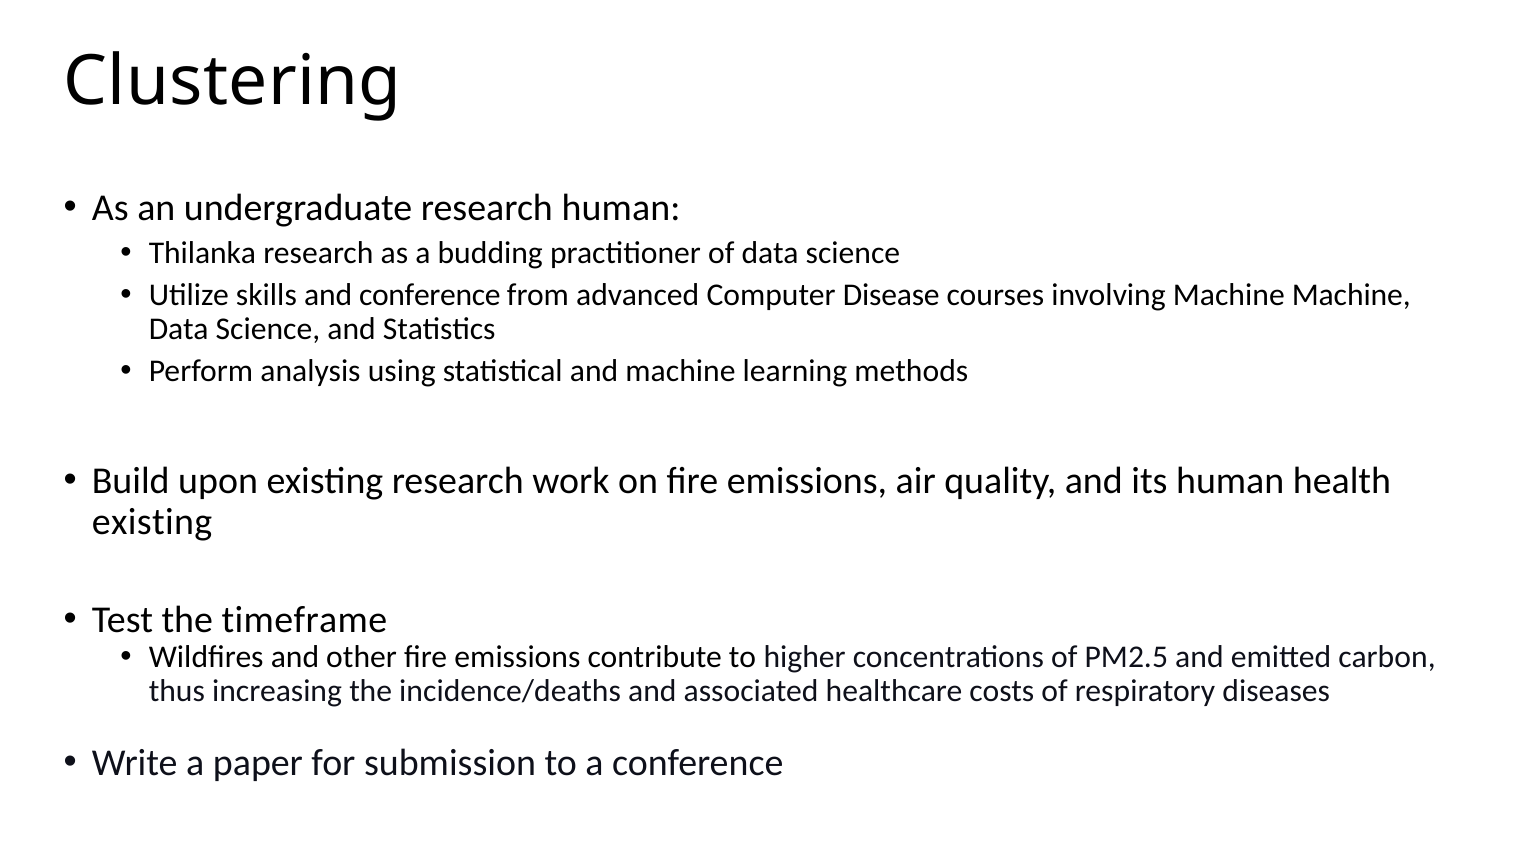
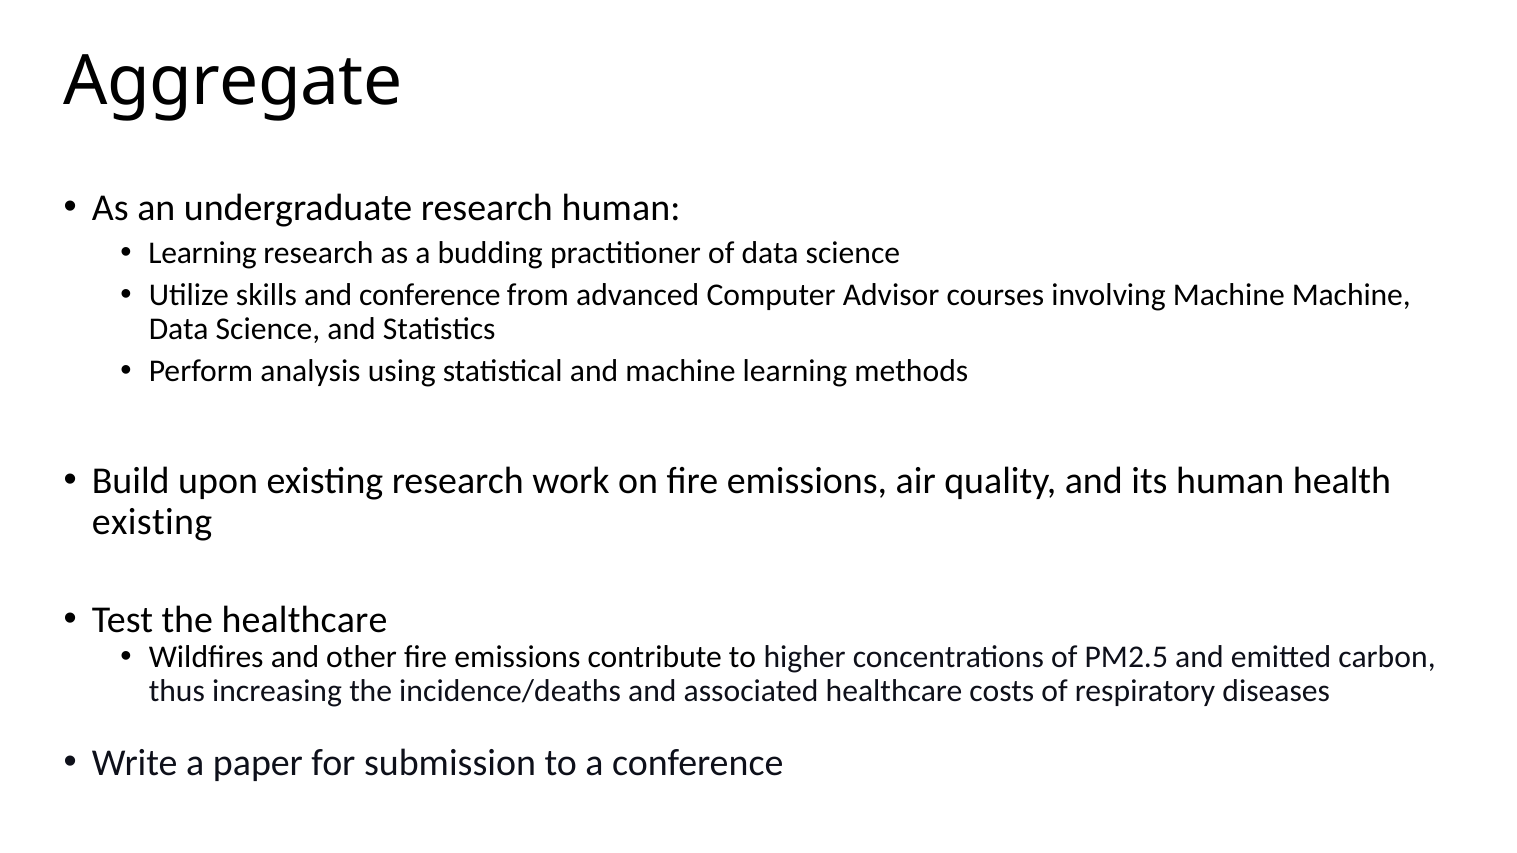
Clustering: Clustering -> Aggregate
Thilanka at (202, 253): Thilanka -> Learning
Disease: Disease -> Advisor
the timeframe: timeframe -> healthcare
